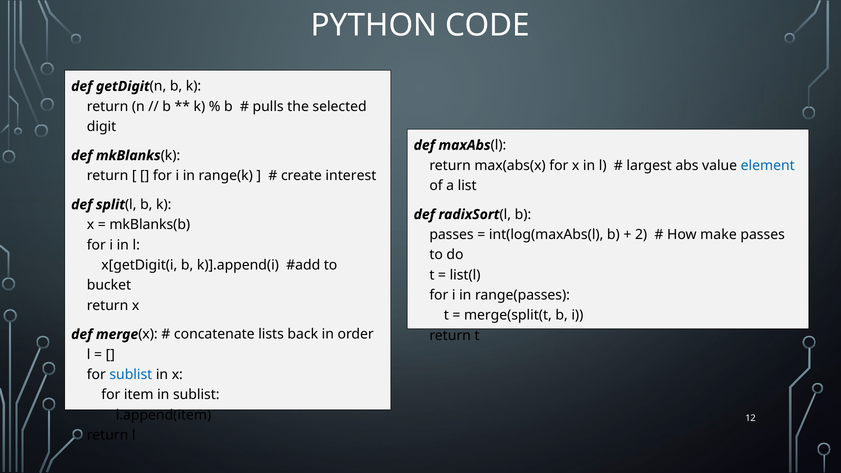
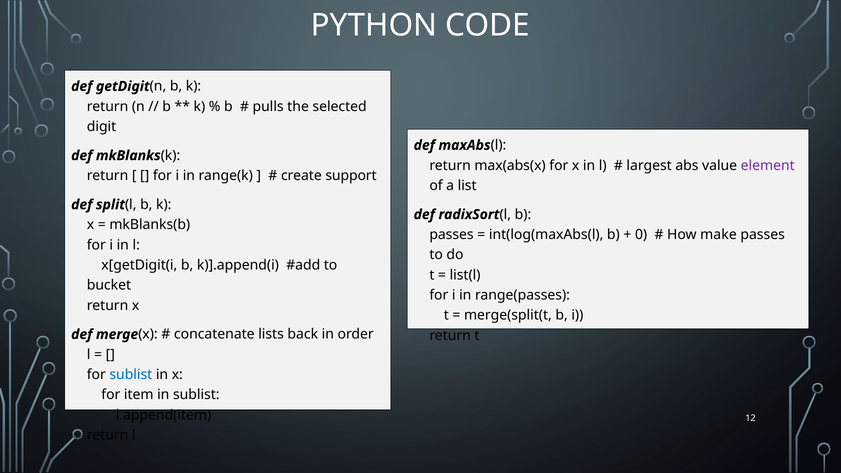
element colour: blue -> purple
interest: interest -> support
2: 2 -> 0
